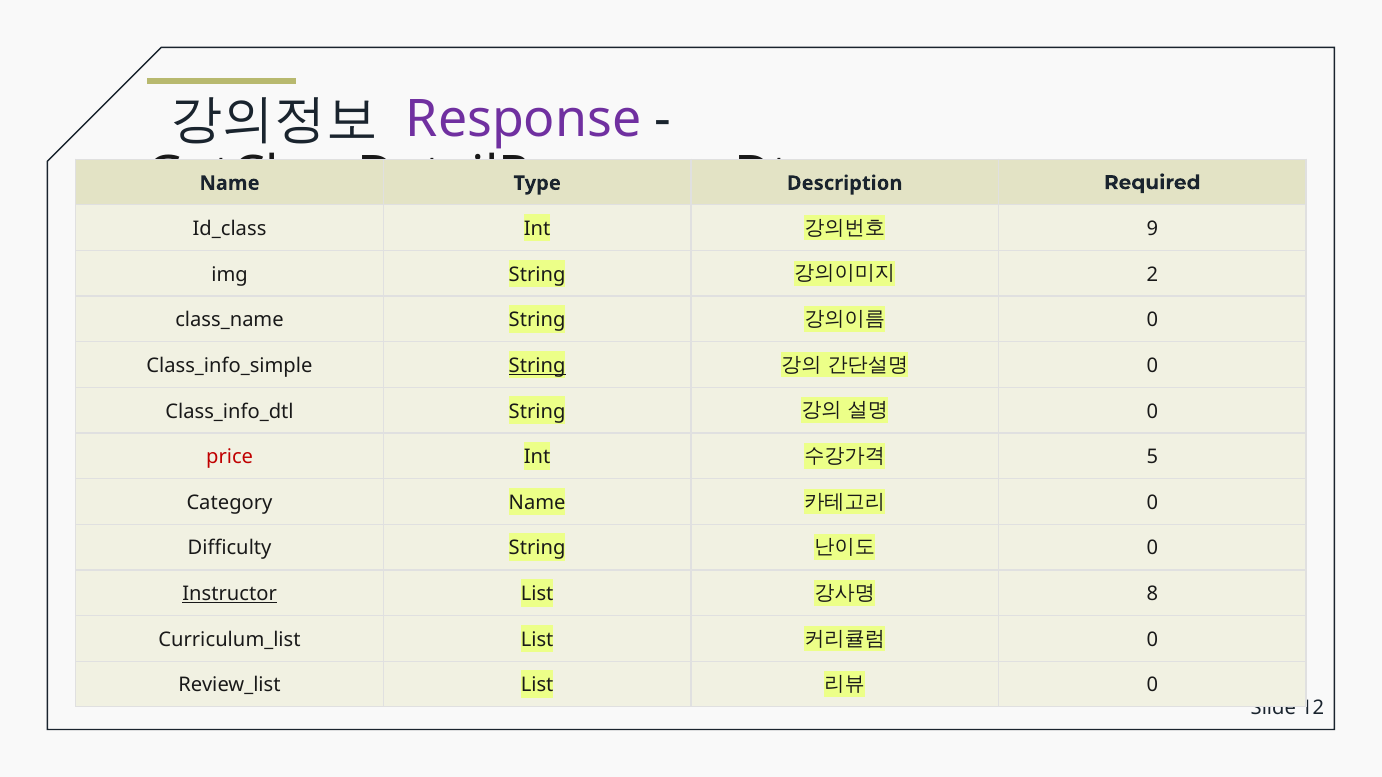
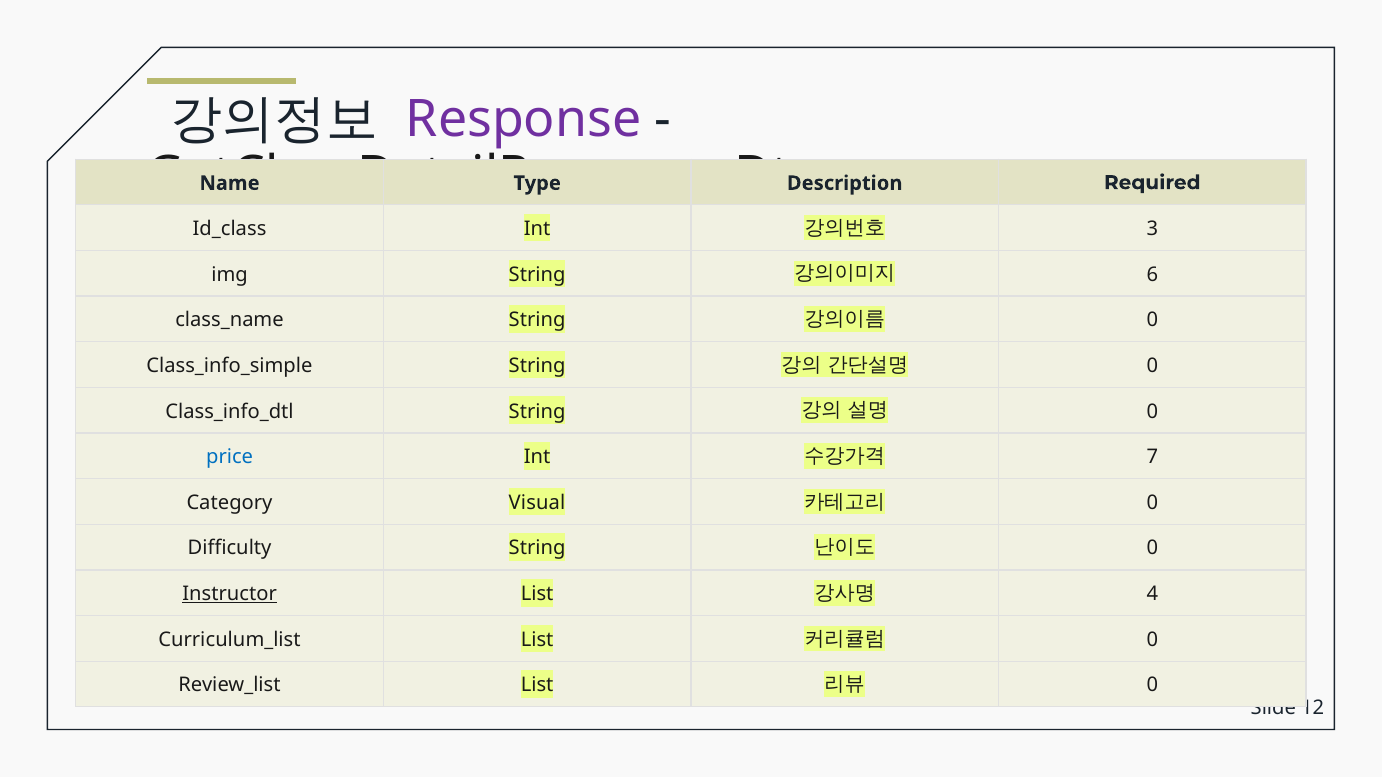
9: 9 -> 3
2: 2 -> 6
String at (537, 366) underline: present -> none
price colour: red -> blue
5: 5 -> 7
Category Name: Name -> Visual
8: 8 -> 4
